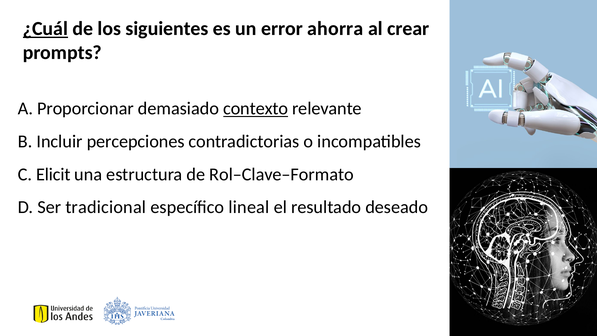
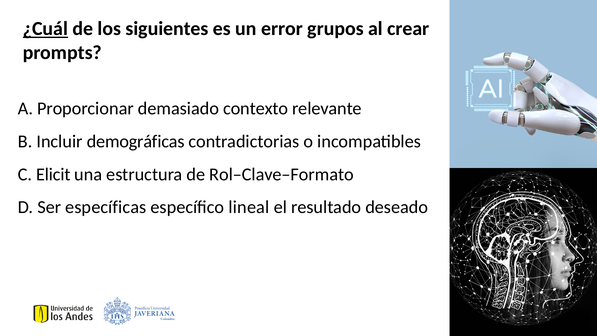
ahorra: ahorra -> grupos
contexto underline: present -> none
percepciones: percepciones -> demográficas
tradicional: tradicional -> específicas
